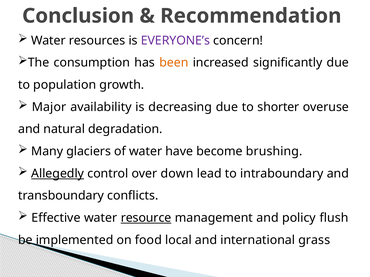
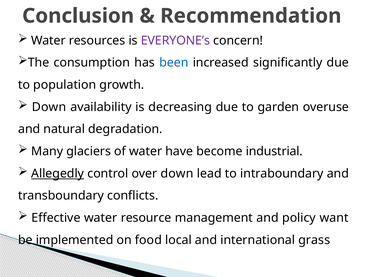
been colour: orange -> blue
Major at (49, 107): Major -> Down
shorter: shorter -> garden
brushing: brushing -> industrial
resource underline: present -> none
flush: flush -> want
